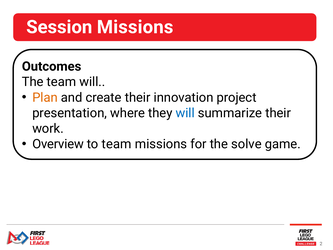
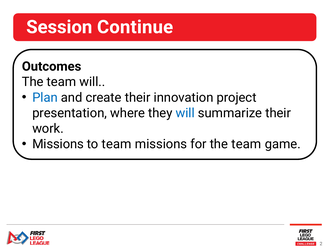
Session Missions: Missions -> Continue
Plan colour: orange -> blue
Overview at (58, 144): Overview -> Missions
for the solve: solve -> team
